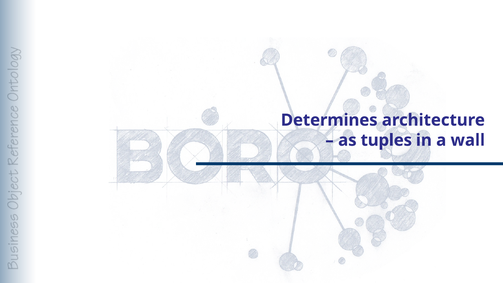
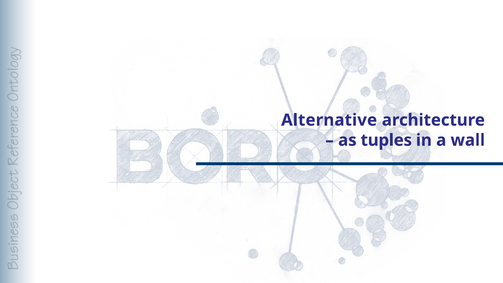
Determines: Determines -> Alternative
